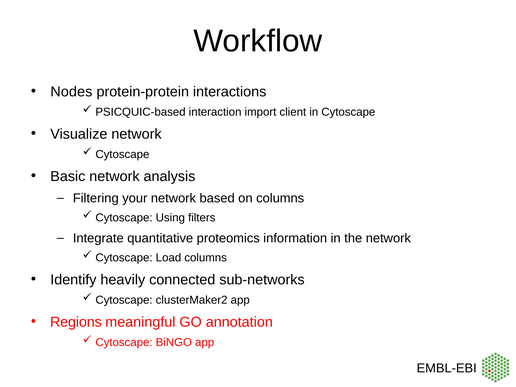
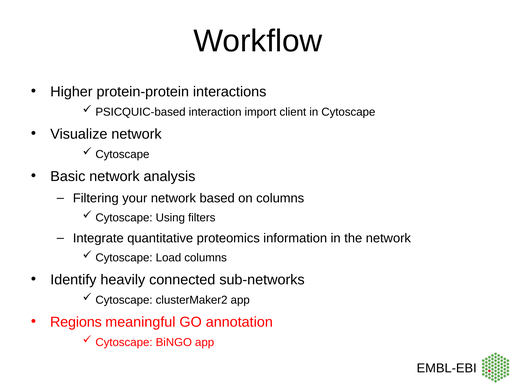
Nodes: Nodes -> Higher
